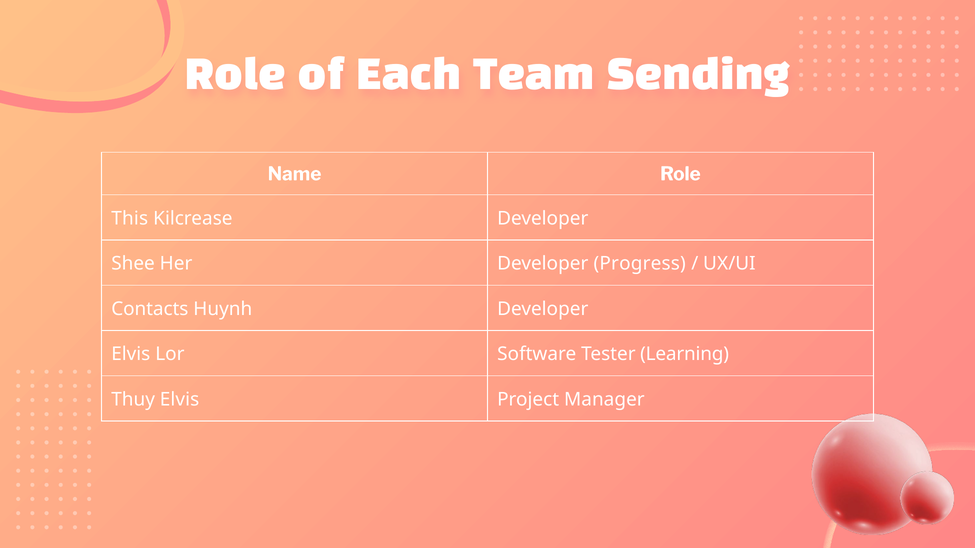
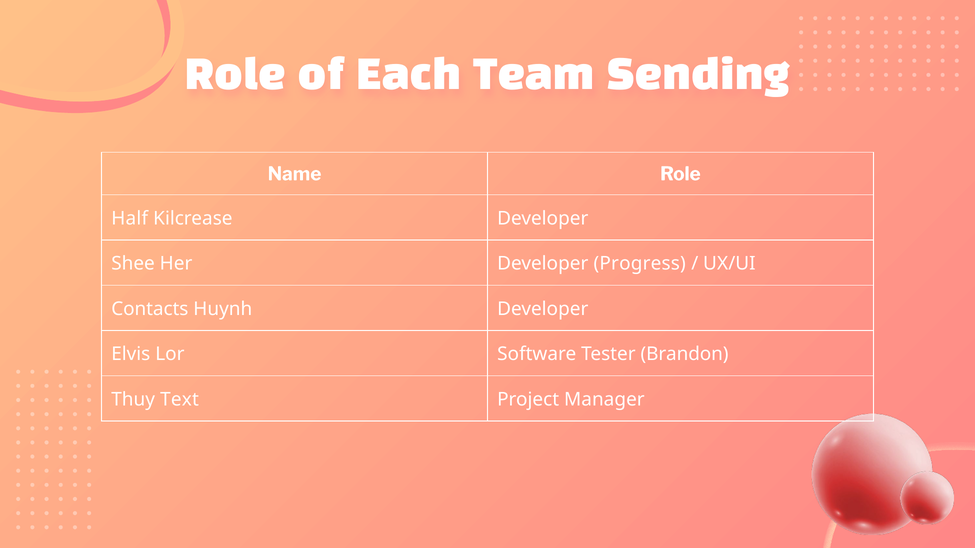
This: This -> Half
Learning: Learning -> Brandon
Thuy Elvis: Elvis -> Text
